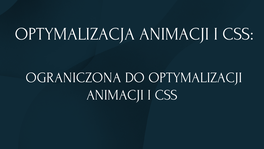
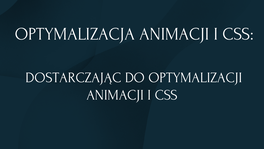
OGRANICZONA: OGRANICZONA -> DOSTARCZAJĄC
